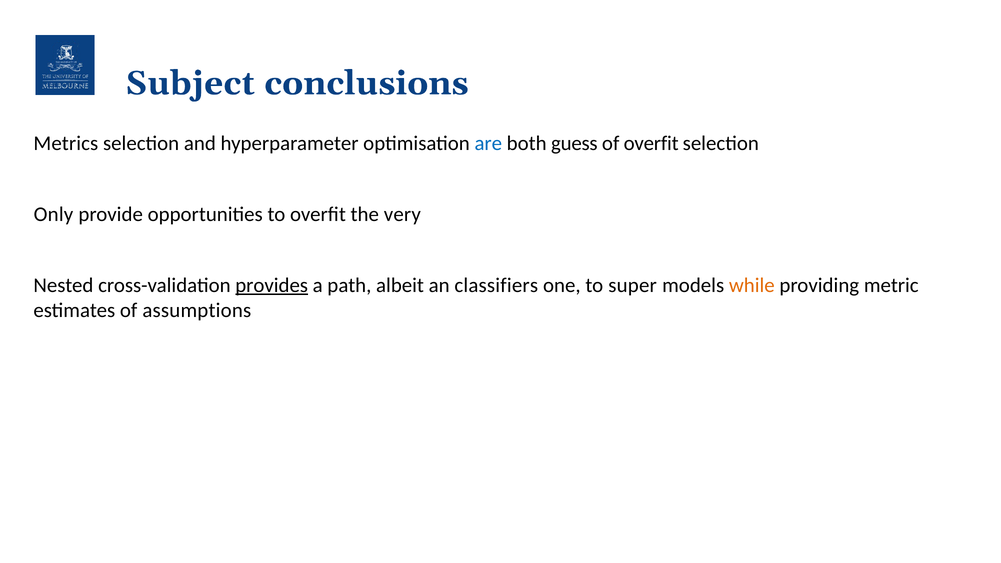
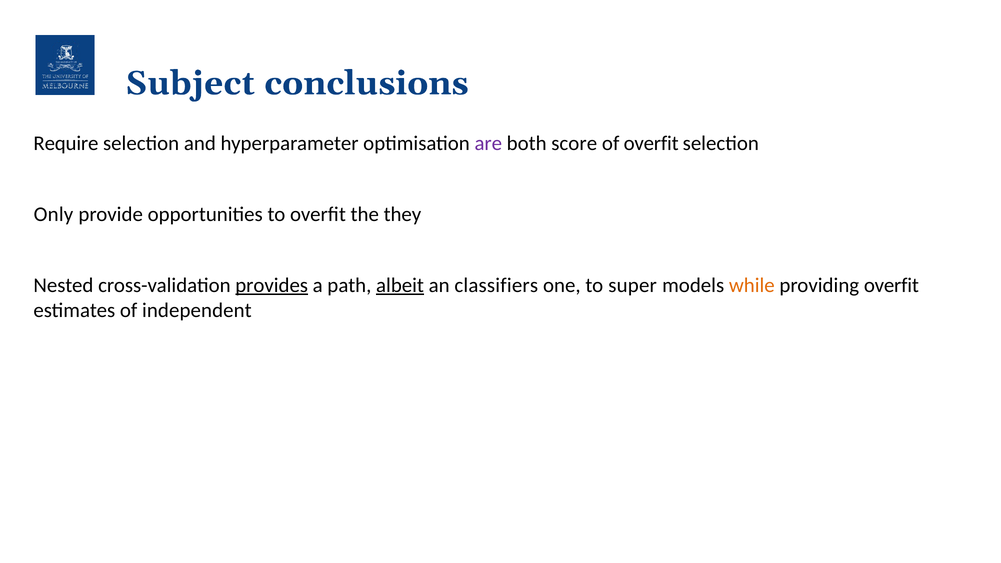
Metrics: Metrics -> Require
are colour: blue -> purple
guess: guess -> score
very: very -> they
albeit underline: none -> present
providing metric: metric -> overfit
assumptions: assumptions -> independent
